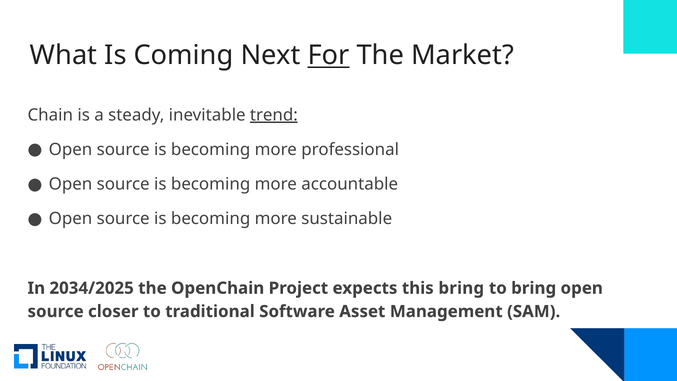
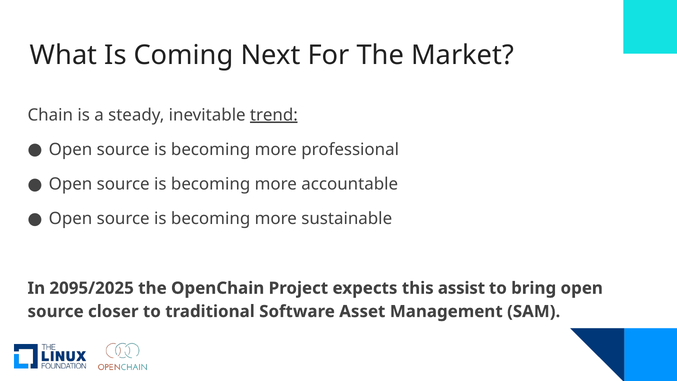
For underline: present -> none
2034/2025: 2034/2025 -> 2095/2025
this bring: bring -> assist
